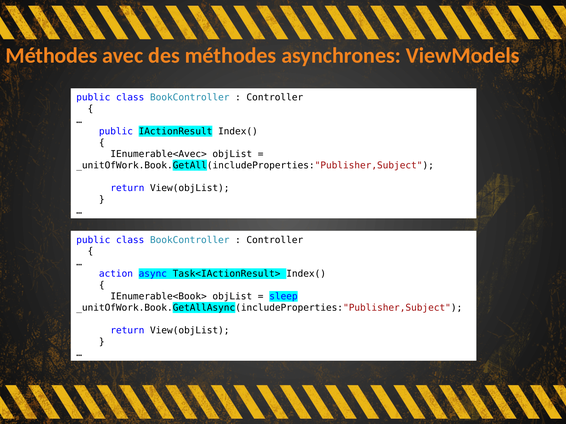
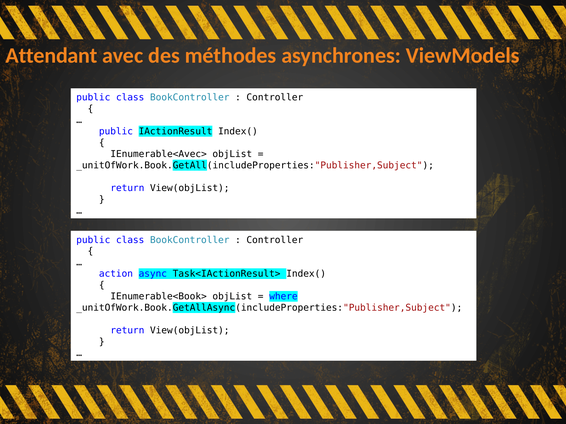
Méthodes at (52, 56): Méthodes -> Attendant
sleep: sleep -> where
